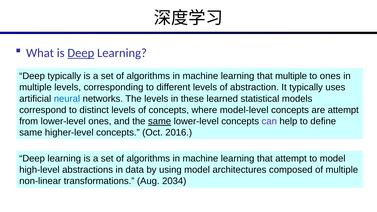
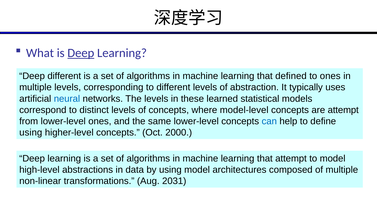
Deep typically: typically -> different
that multiple: multiple -> defined
same at (160, 121) underline: present -> none
can colour: purple -> blue
same at (31, 133): same -> using
2016: 2016 -> 2000
2034: 2034 -> 2031
